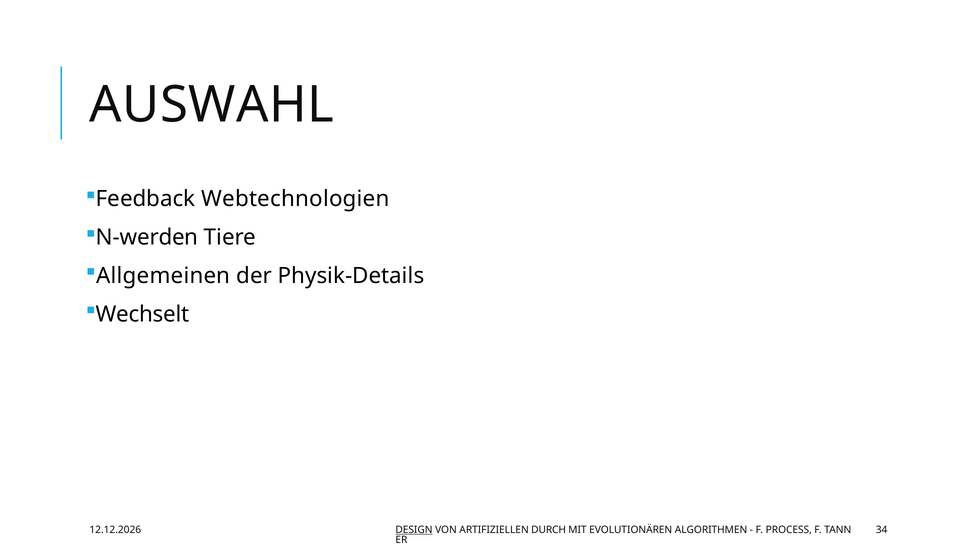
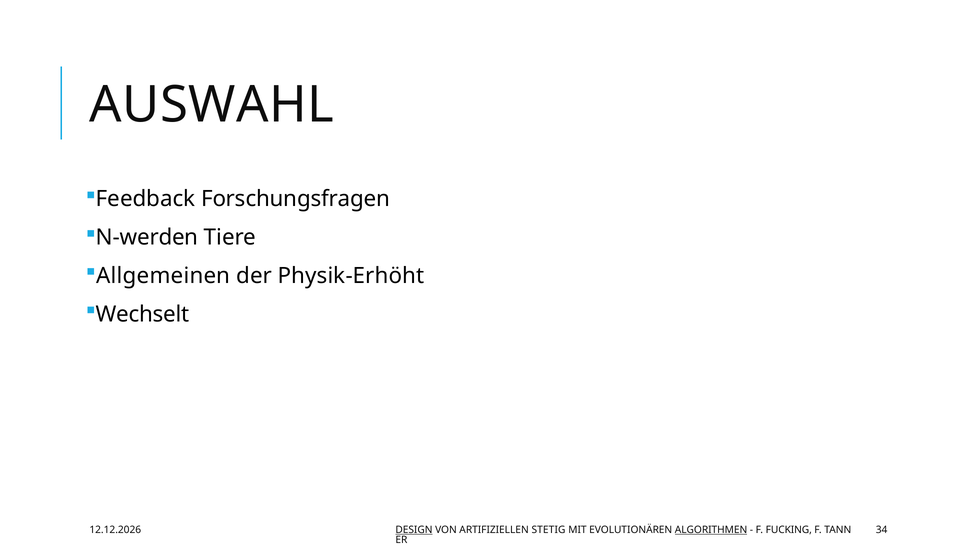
Webtechnologien: Webtechnologien -> Forschungsfragen
Physik-Details: Physik-Details -> Physik-Erhöht
DURCH: DURCH -> STETIG
ALGORITHMEN underline: none -> present
PROCESS: PROCESS -> FUCKING
